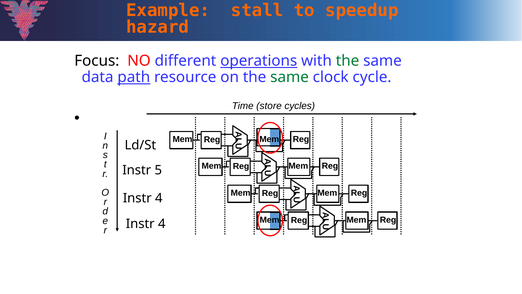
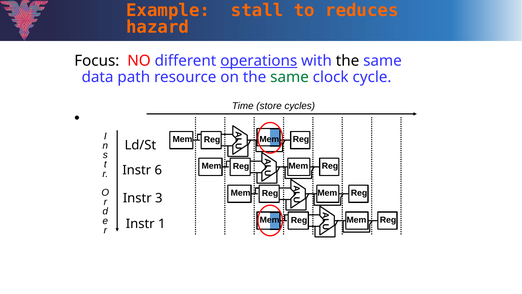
speedup: speedup -> reduces
the at (348, 61) colour: green -> black
path underline: present -> none
5: 5 -> 6
4 at (159, 198): 4 -> 3
4 at (162, 223): 4 -> 1
